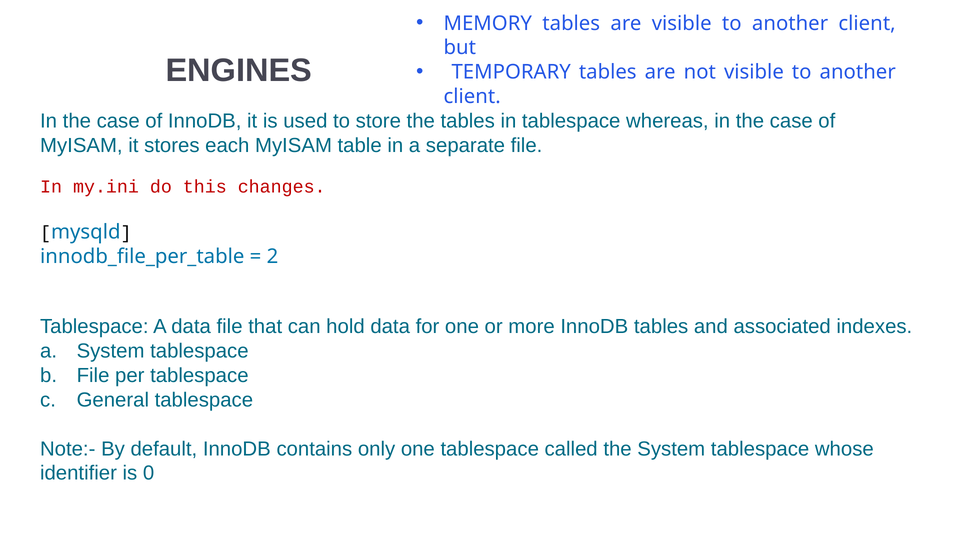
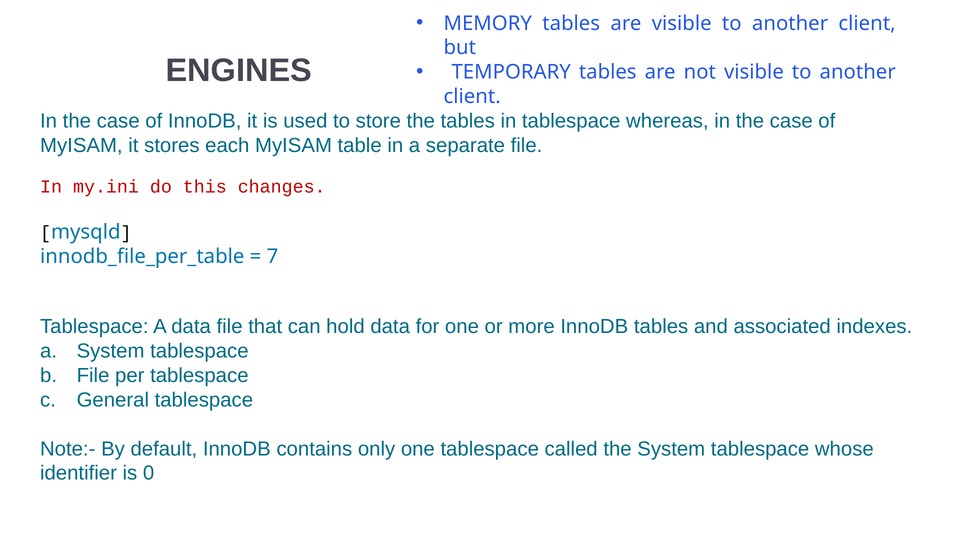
2: 2 -> 7
